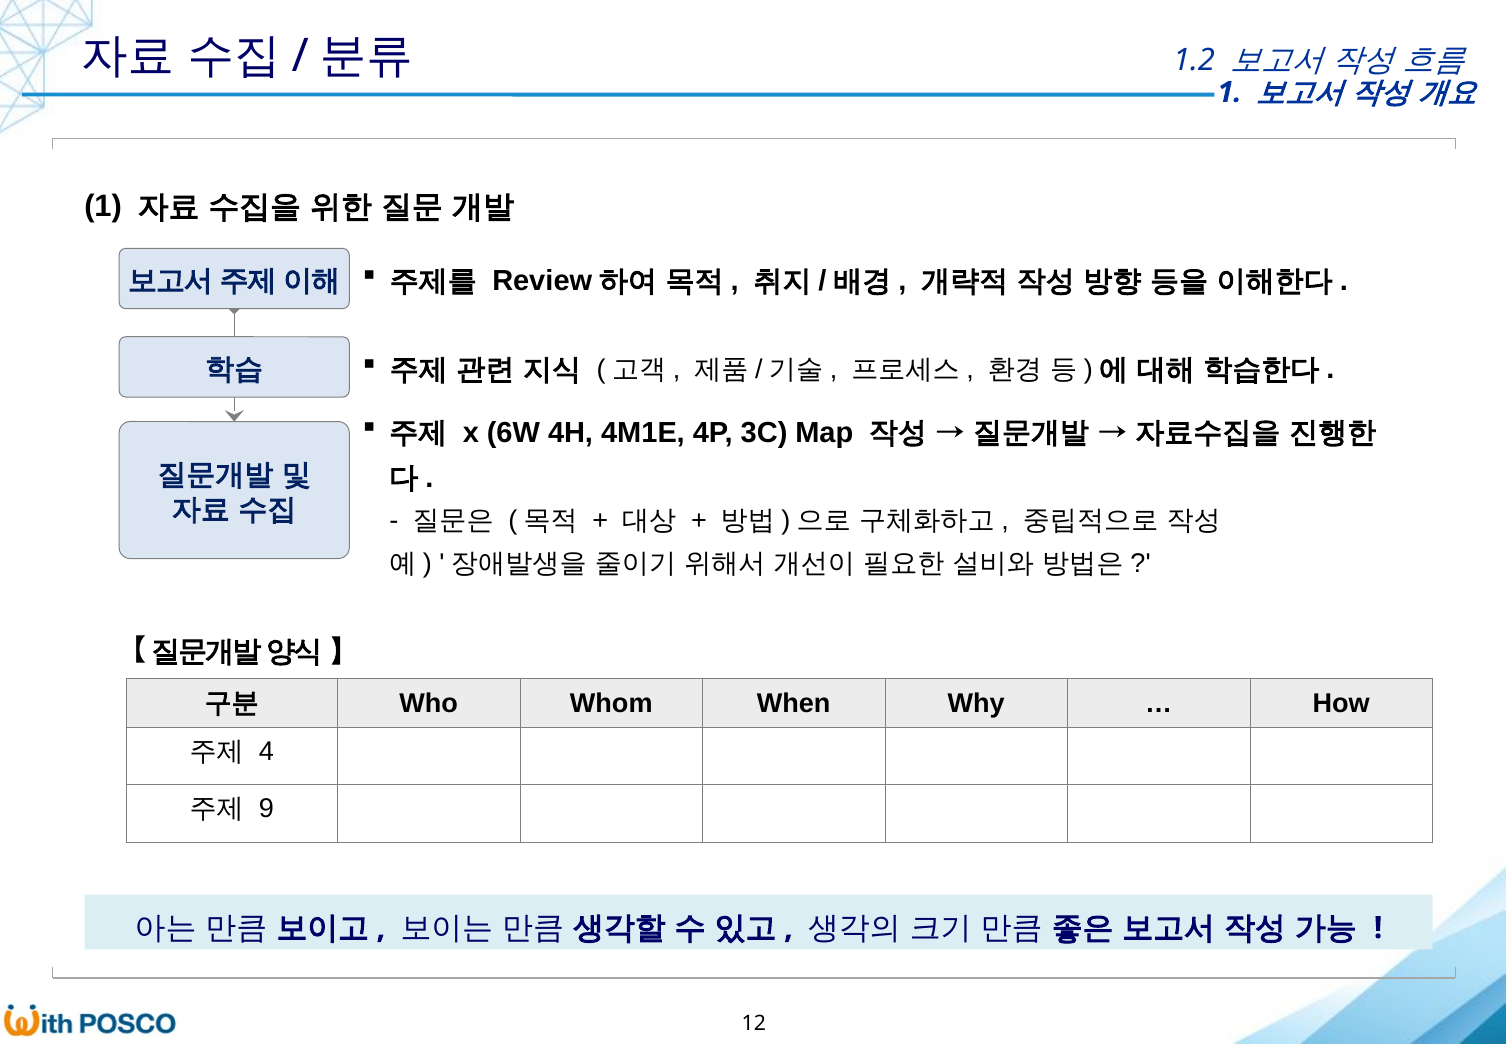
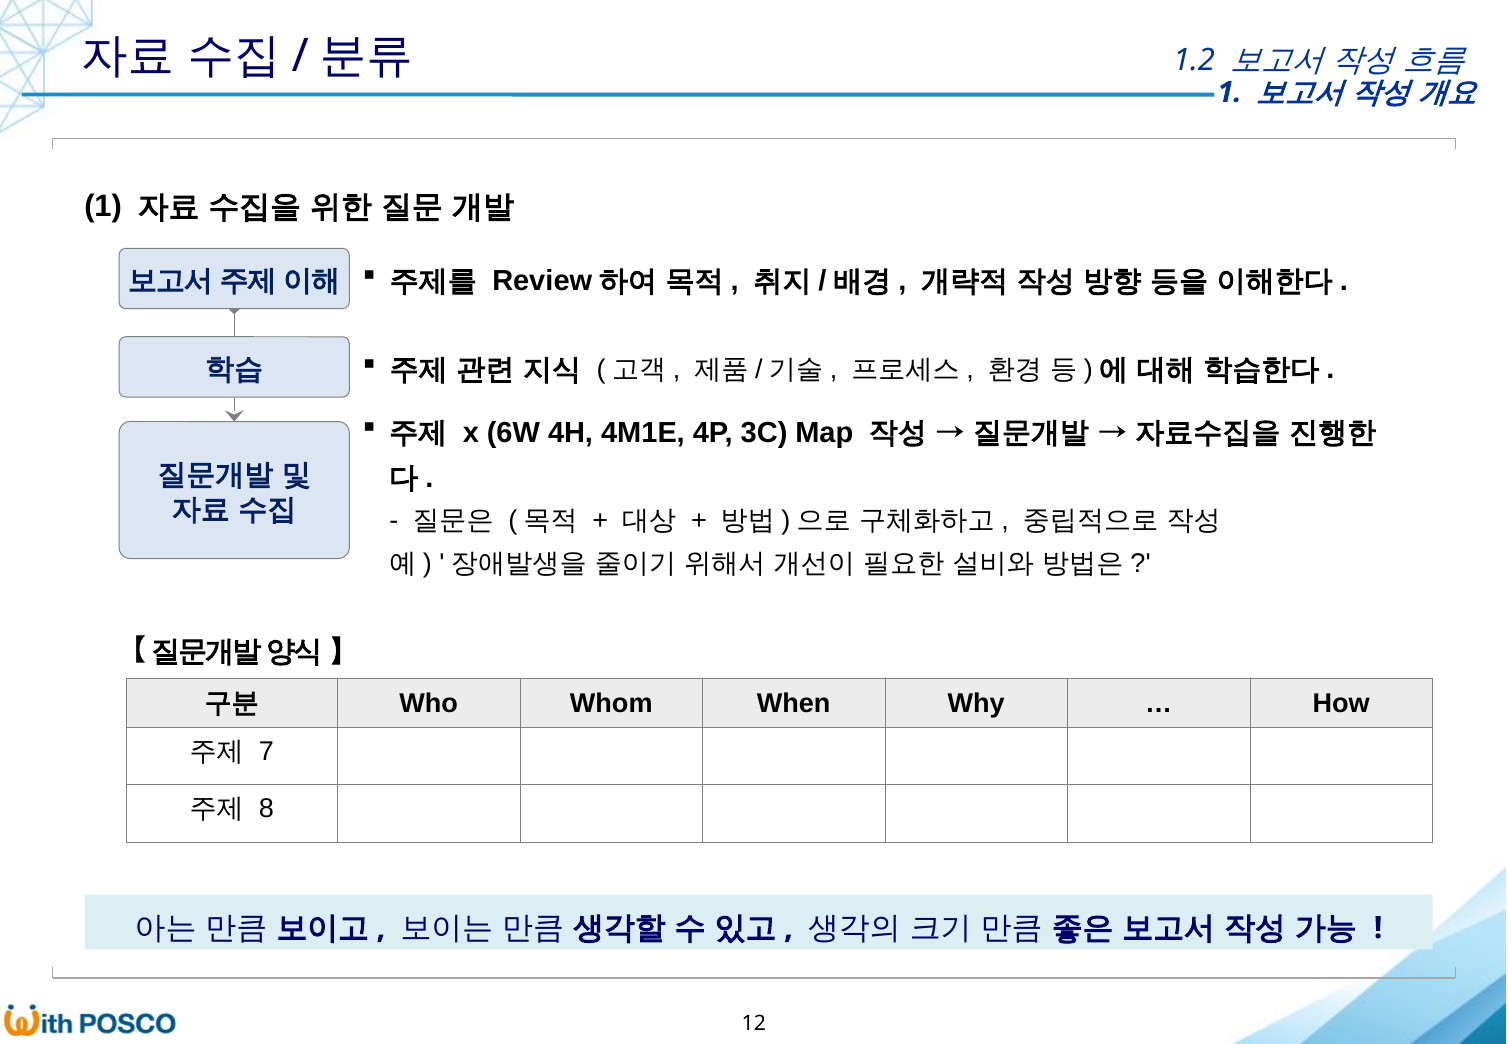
4: 4 -> 7
9: 9 -> 8
